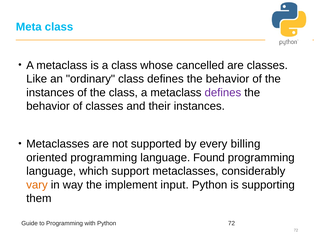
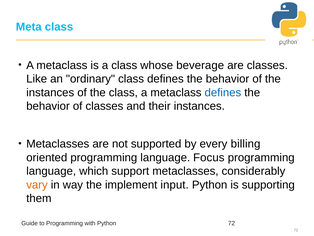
cancelled: cancelled -> beverage
defines at (223, 92) colour: purple -> blue
Found: Found -> Focus
